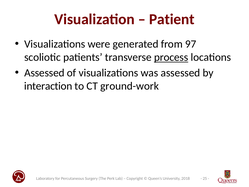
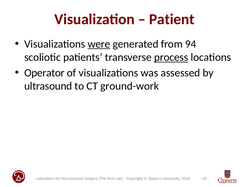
were underline: none -> present
97: 97 -> 94
Assessed at (44, 73): Assessed -> Operator
interaction: interaction -> ultrasound
